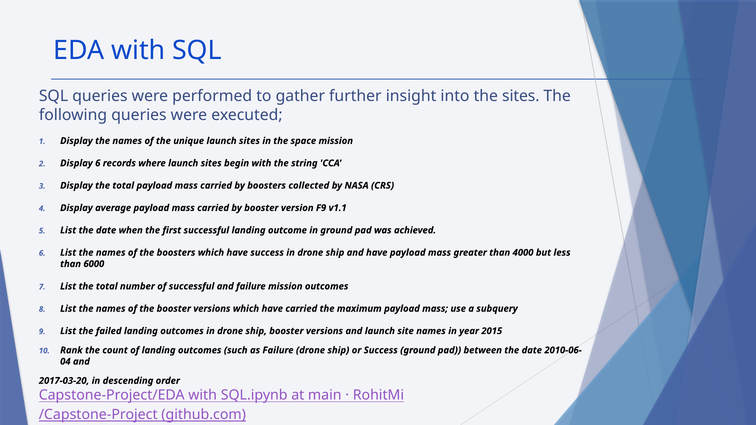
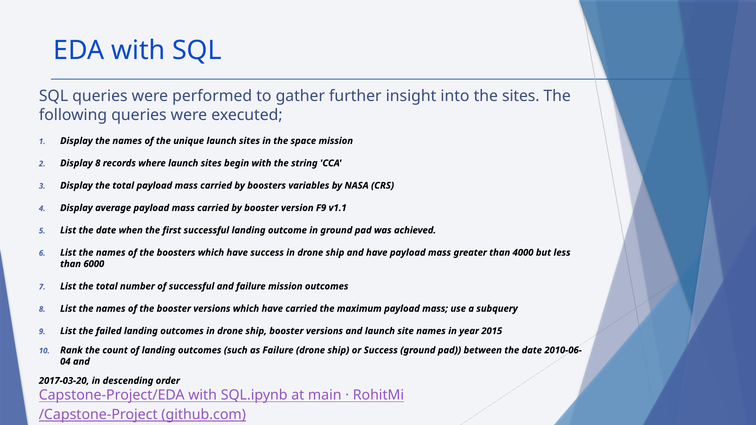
Display 6: 6 -> 8
collected: collected -> variables
